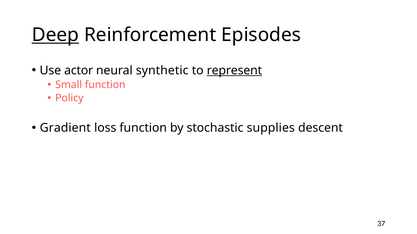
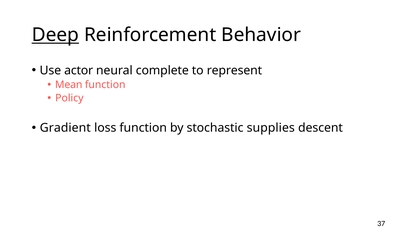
Episodes: Episodes -> Behavior
synthetic: synthetic -> complete
represent underline: present -> none
Small: Small -> Mean
